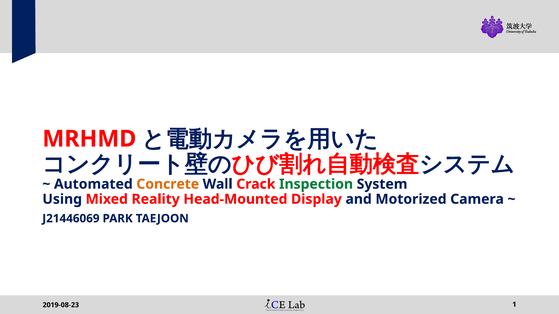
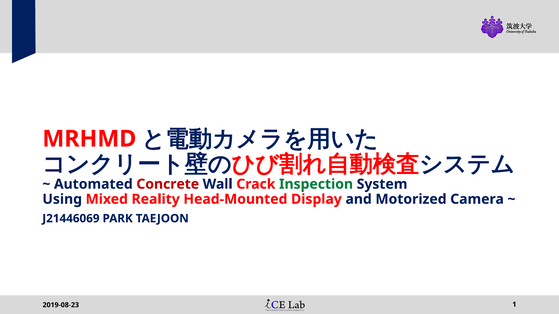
Concrete colour: orange -> red
